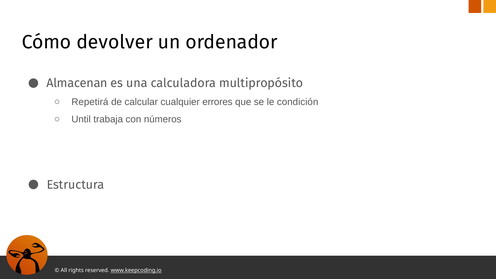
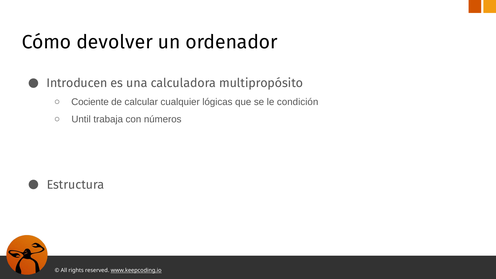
Almacenan: Almacenan -> Introducen
Repetirá: Repetirá -> Cociente
errores: errores -> lógicas
